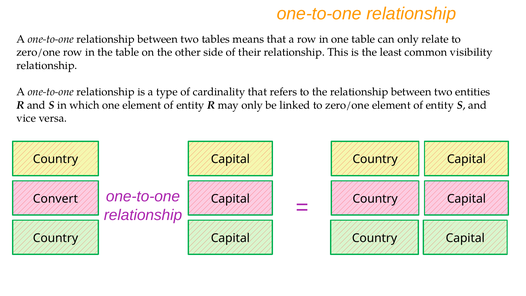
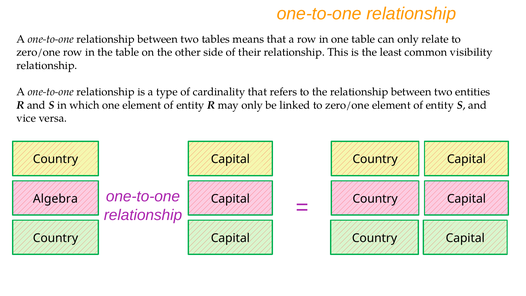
Convert: Convert -> Algebra
